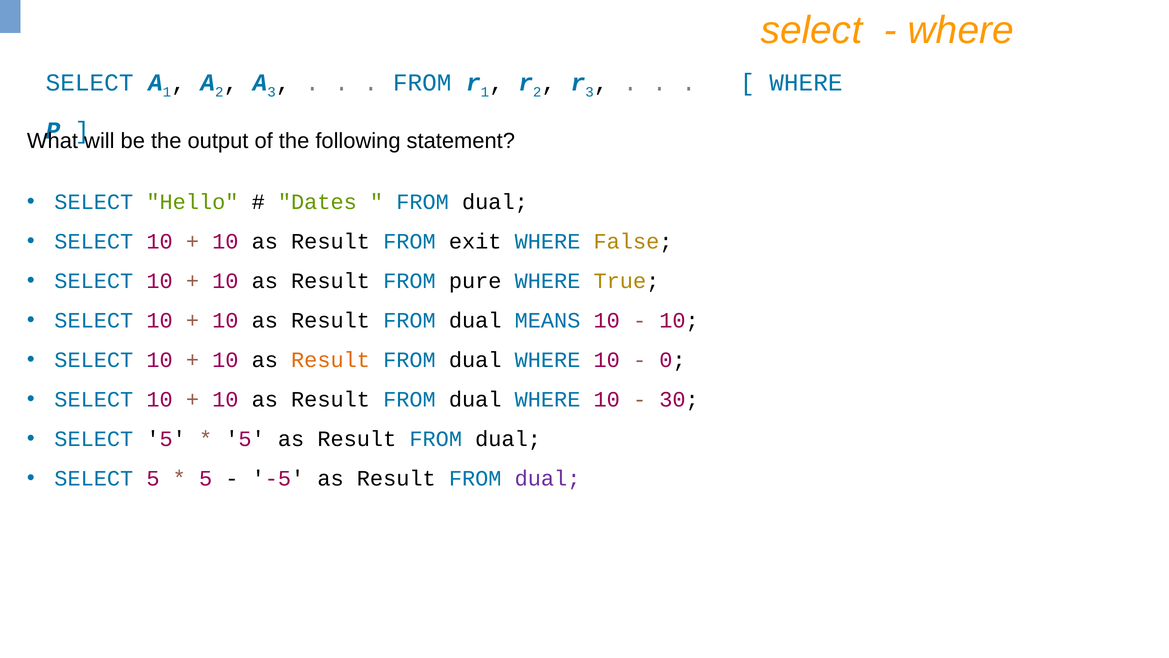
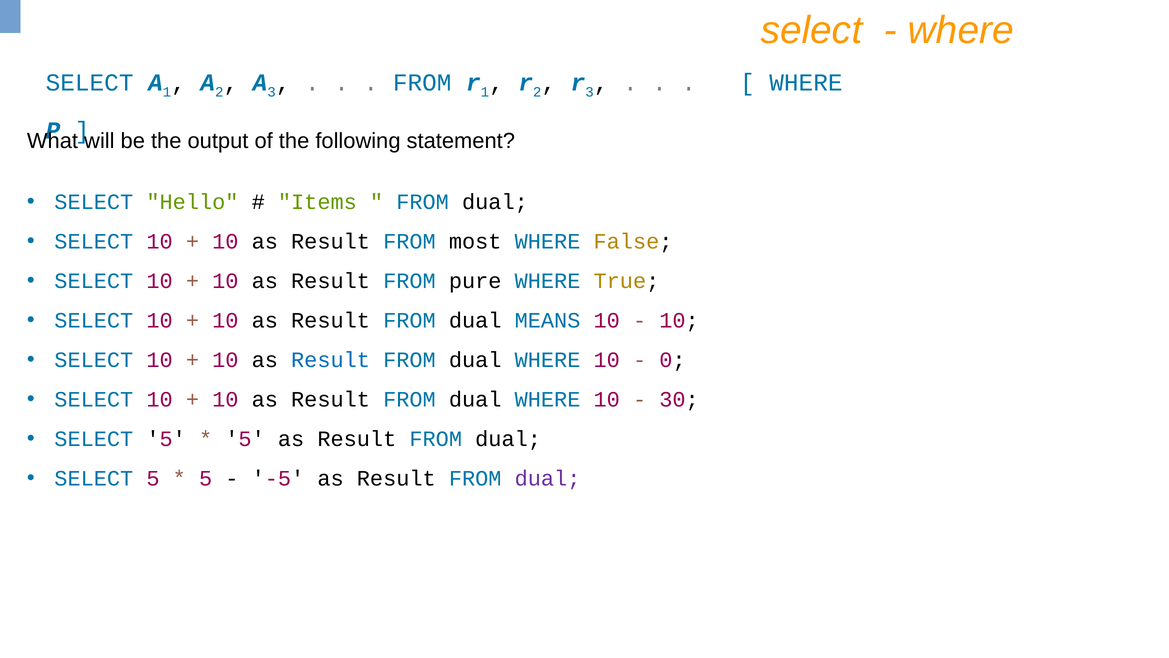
Dates: Dates -> Items
exit: exit -> most
Result at (331, 360) colour: orange -> blue
